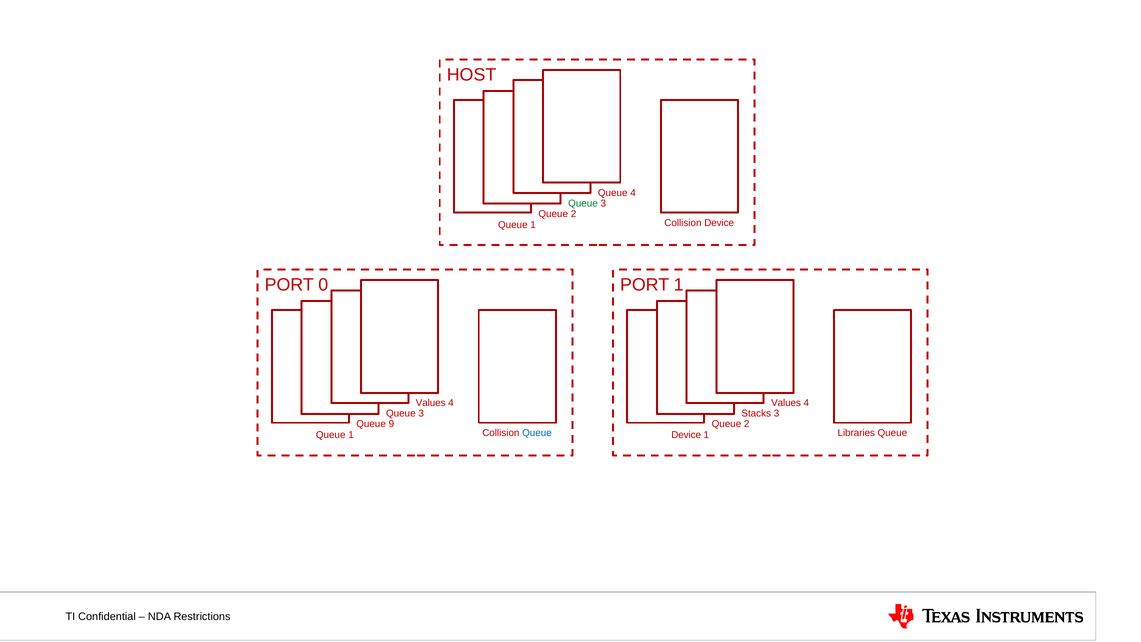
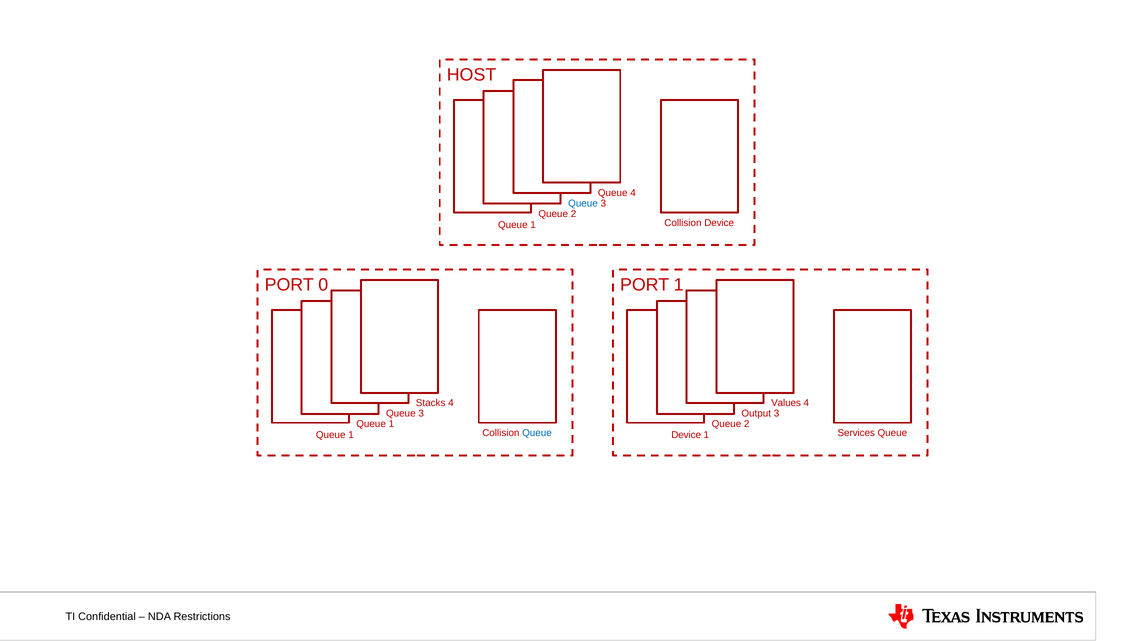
Queue at (583, 203) colour: green -> blue
Values at (431, 403): Values -> Stacks
Stacks: Stacks -> Output
9 at (391, 424): 9 -> 1
Libraries: Libraries -> Services
